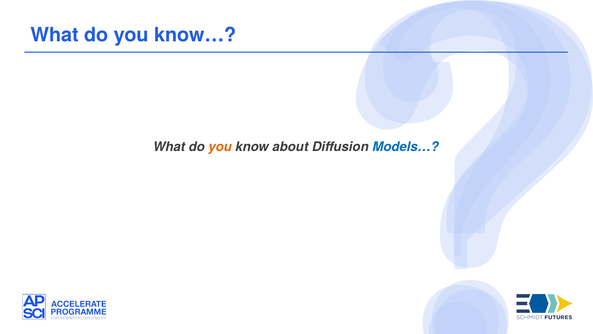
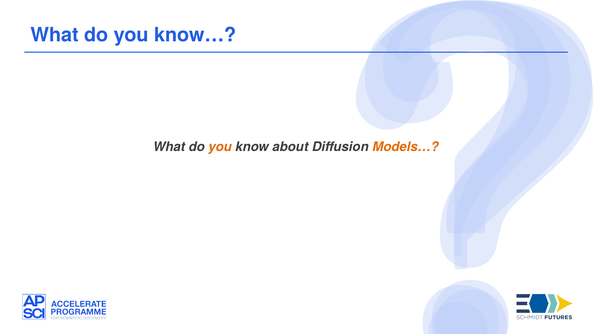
Models… colour: blue -> orange
